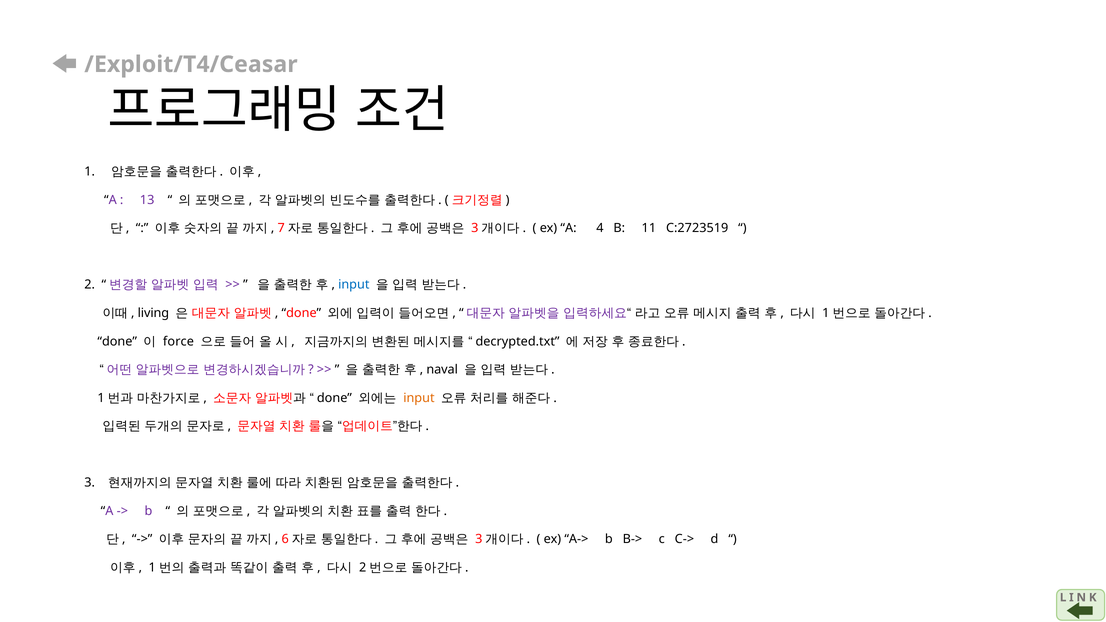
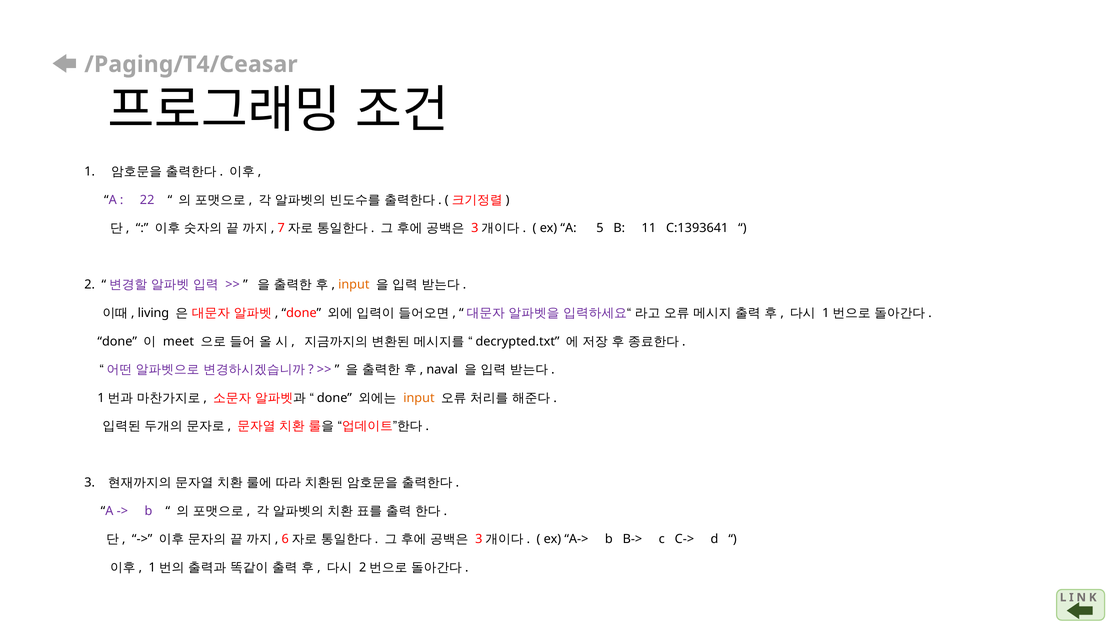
/Exploit/T4/Ceasar: /Exploit/T4/Ceasar -> /Paging/T4/Ceasar
13: 13 -> 22
4: 4 -> 5
C:2723519: C:2723519 -> C:1393641
input at (354, 285) colour: blue -> orange
force: force -> meet
